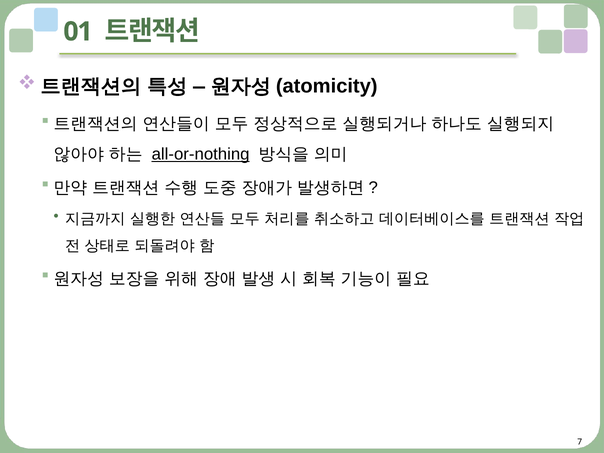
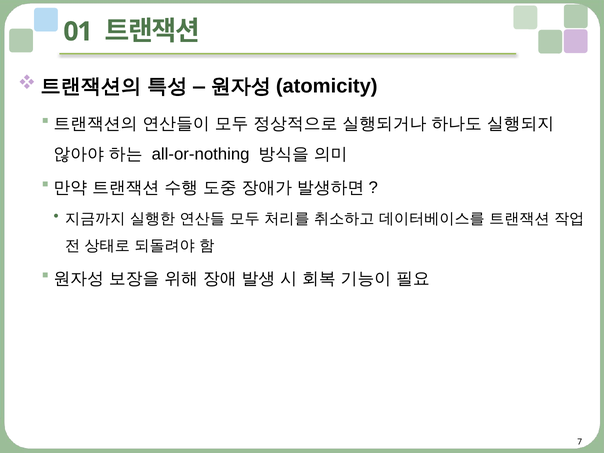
all-or-nothing underline: present -> none
